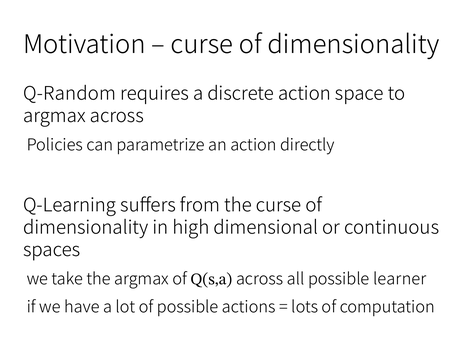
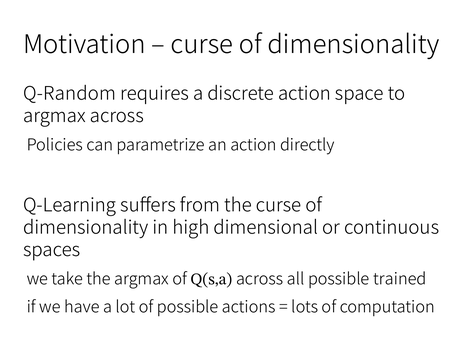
learner: learner -> trained
